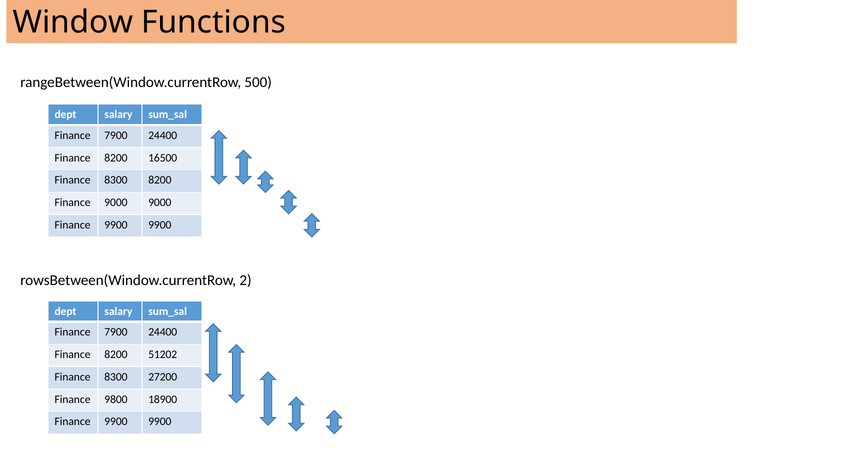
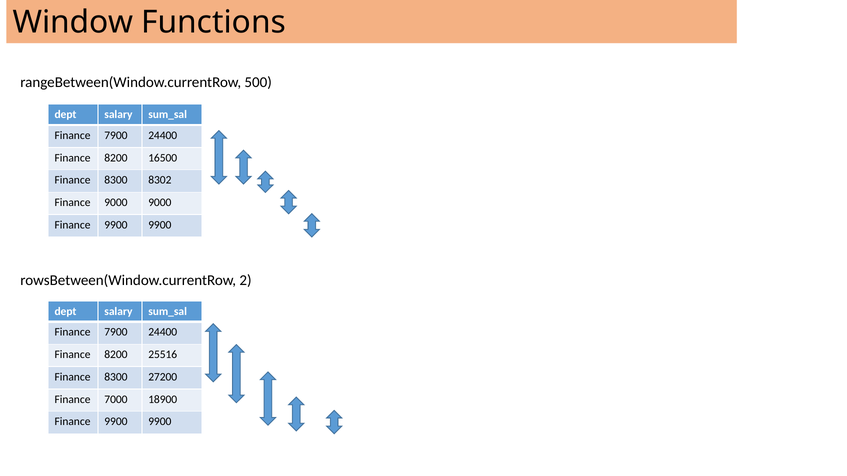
8300 8200: 8200 -> 8302
51202: 51202 -> 25516
9800: 9800 -> 7000
